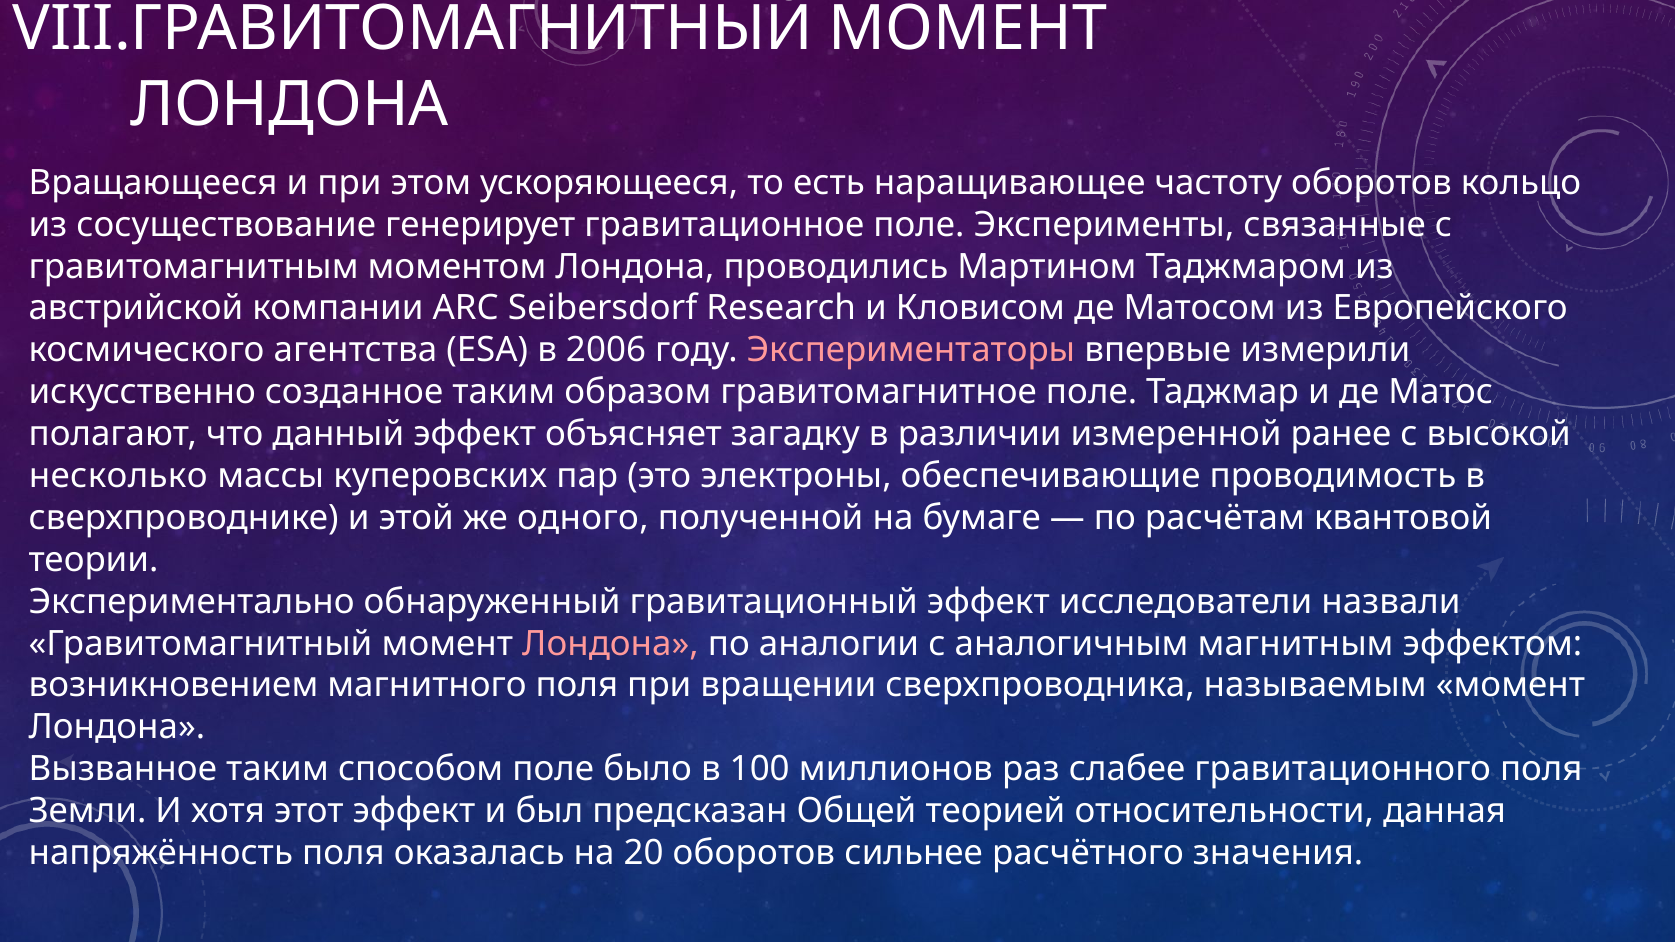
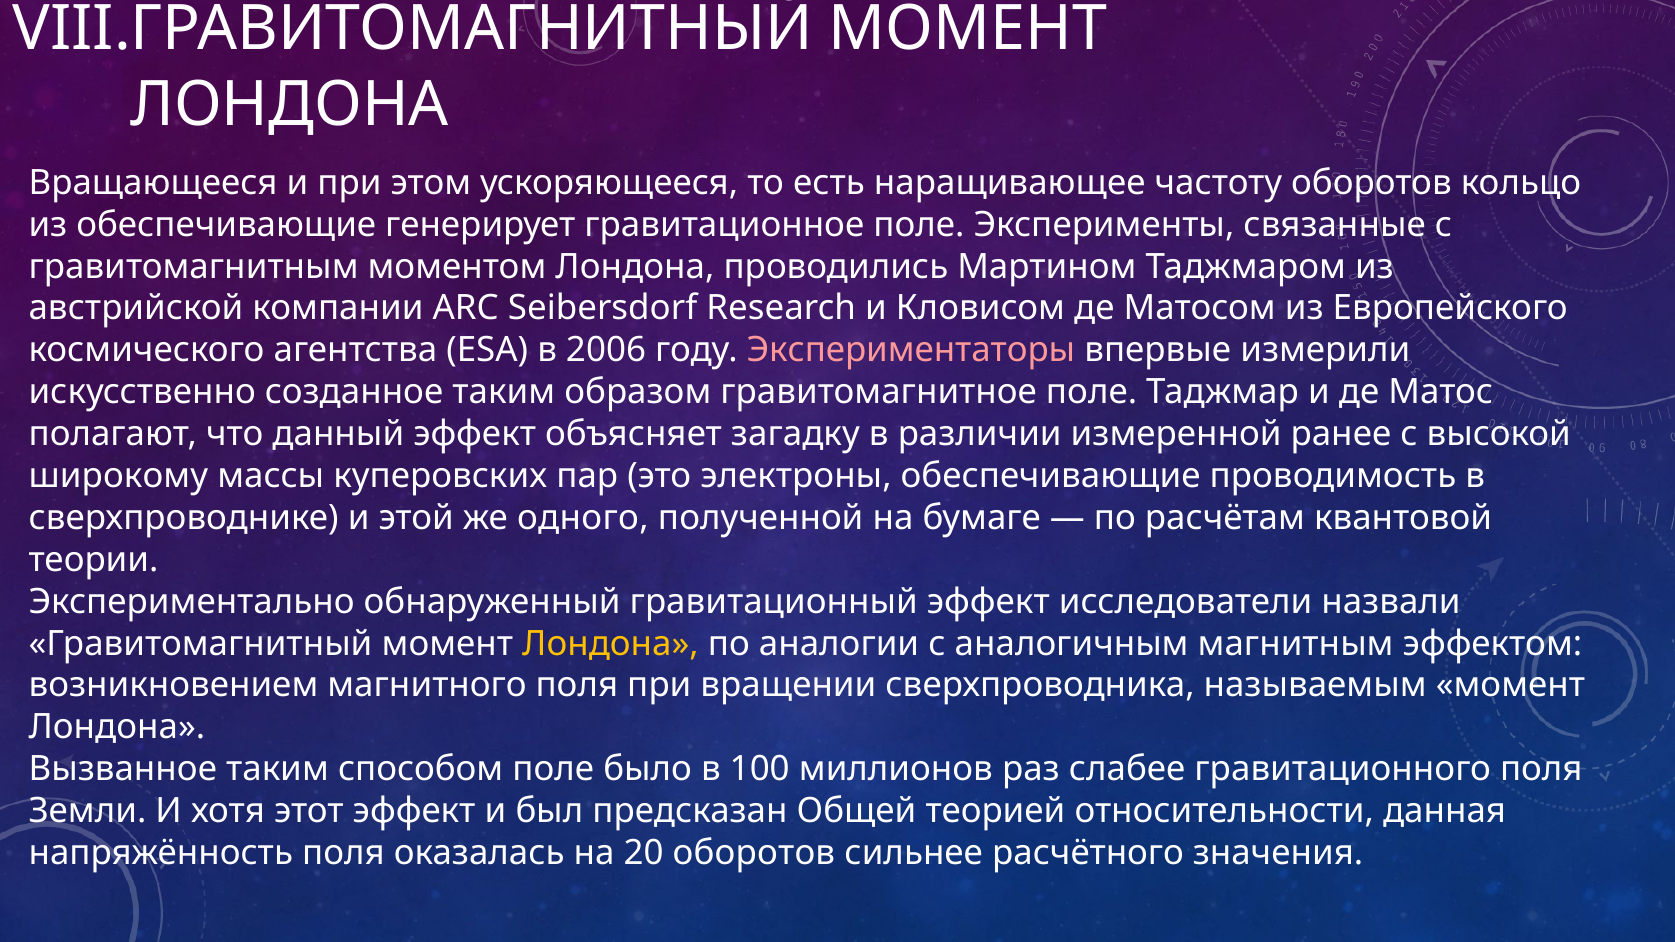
из сосуществование: сосуществование -> обеспечивающие
несколько: несколько -> широкому
Лондона at (610, 644) colour: pink -> yellow
